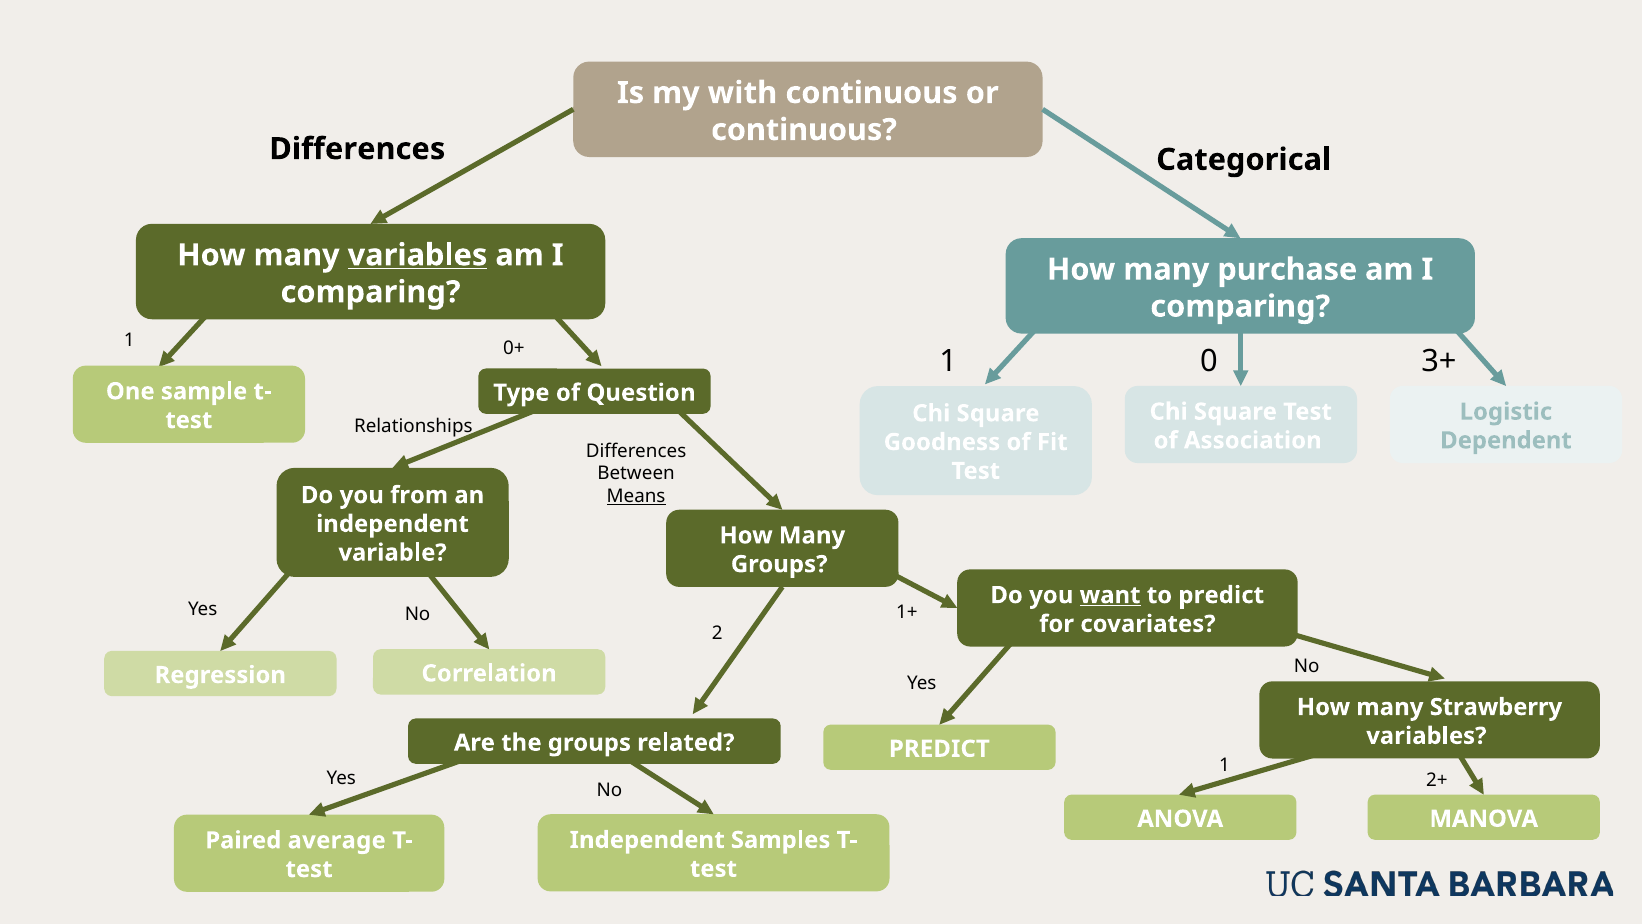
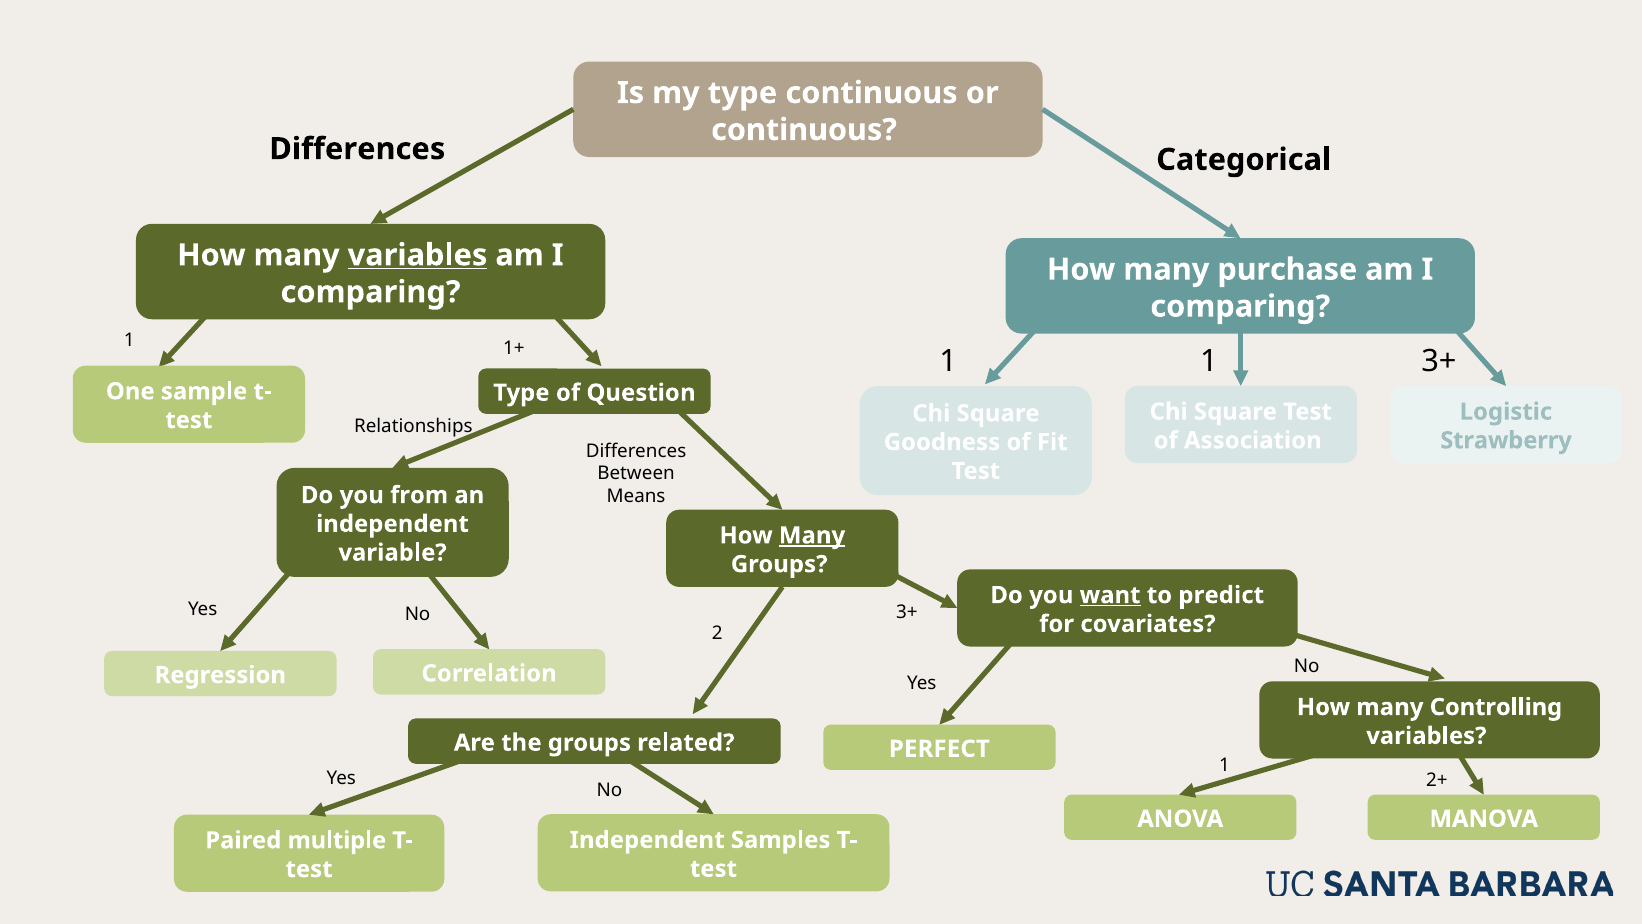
my with: with -> type
0+: 0+ -> 1+
1 0: 0 -> 1
Dependent: Dependent -> Strawberry
Means underline: present -> none
Many at (812, 535) underline: none -> present
1+ at (907, 612): 1+ -> 3+
Strawberry: Strawberry -> Controlling
PREDICT at (939, 749): PREDICT -> PERFECT
average: average -> multiple
